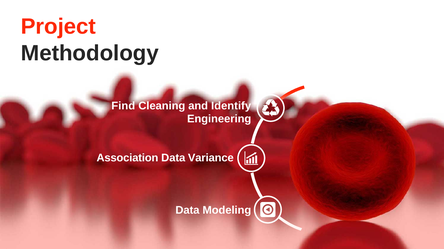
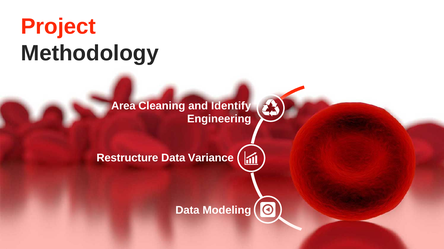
Find: Find -> Area
Association: Association -> Restructure
